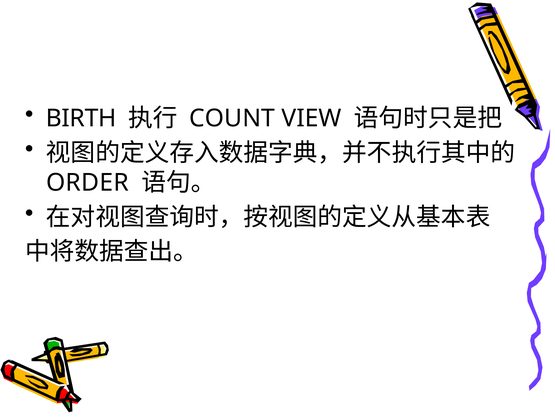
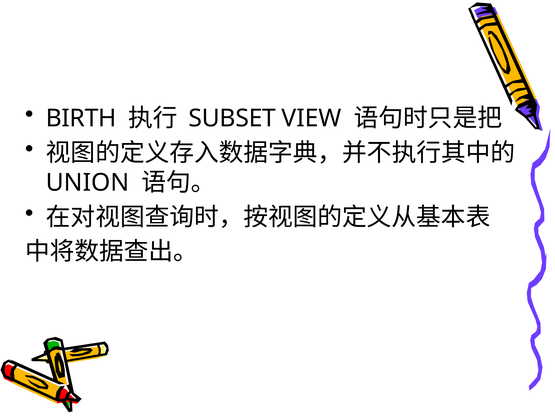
COUNT: COUNT -> SUBSET
ORDER: ORDER -> UNION
